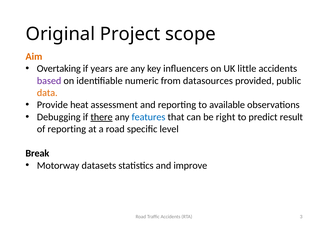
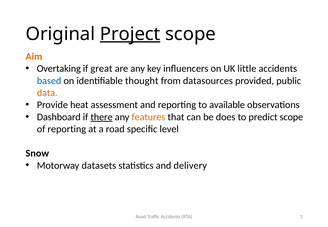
Project underline: none -> present
years: years -> great
based colour: purple -> blue
numeric: numeric -> thought
Debugging: Debugging -> Dashboard
features colour: blue -> orange
right: right -> does
predict result: result -> scope
Break: Break -> Snow
improve: improve -> delivery
